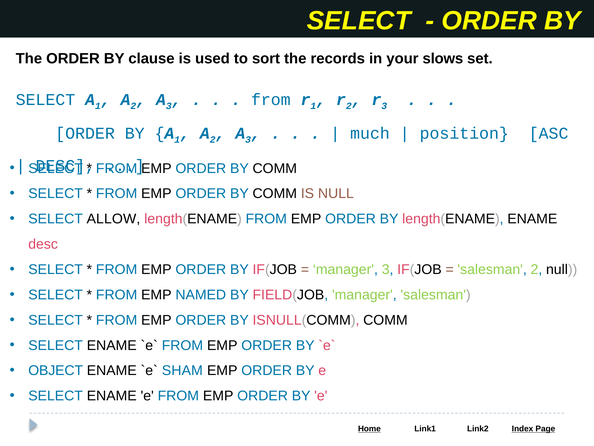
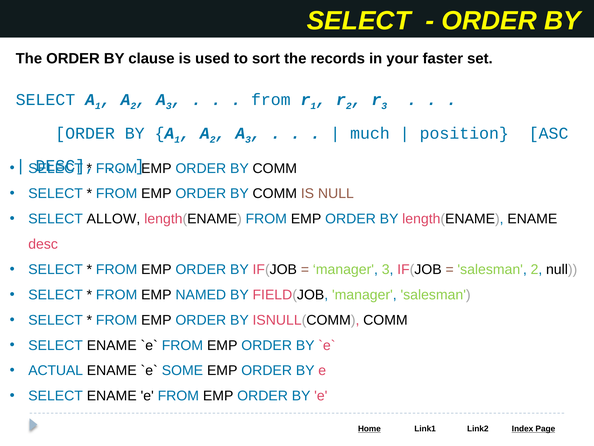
slows: slows -> faster
OBJECT: OBJECT -> ACTUAL
SHAM: SHAM -> SOME
